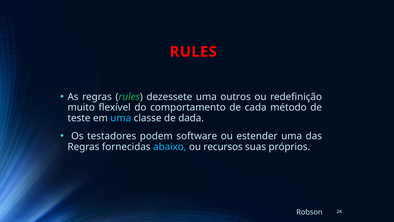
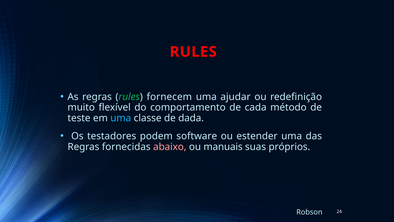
dezessete: dezessete -> fornecem
outros: outros -> ajudar
abaixo colour: light blue -> pink
recursos: recursos -> manuais
